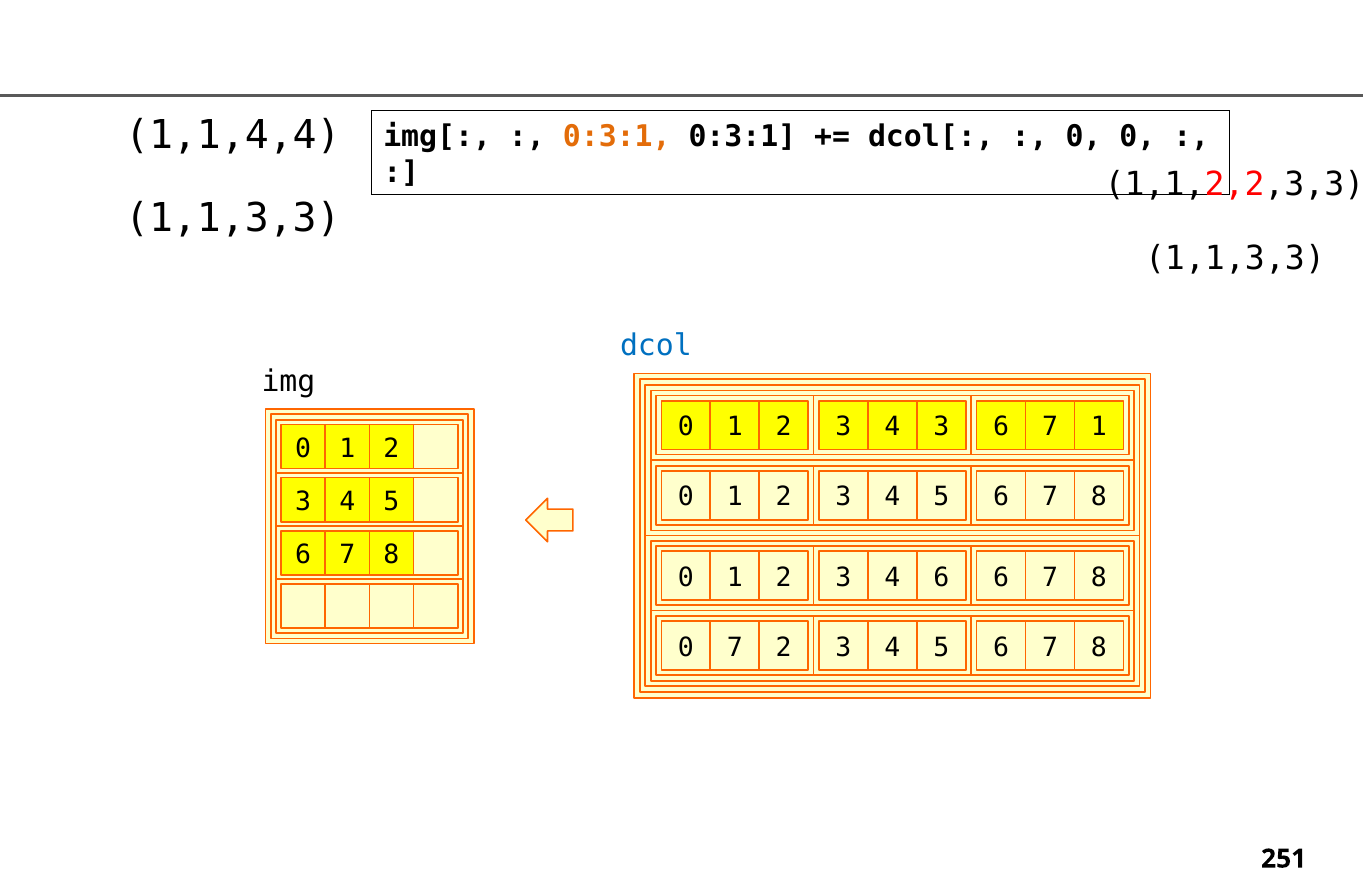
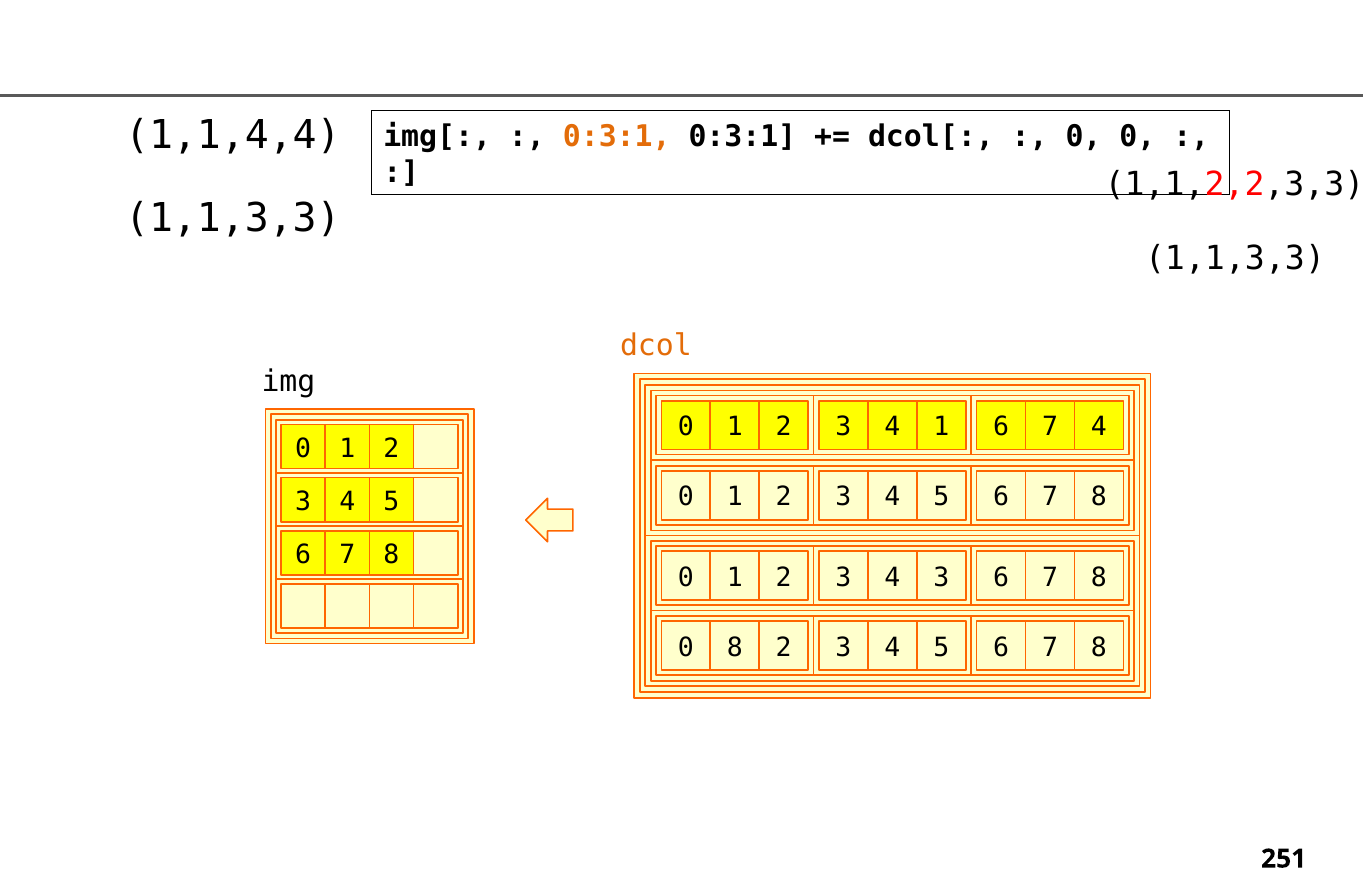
dcol colour: blue -> orange
4 3: 3 -> 1
7 1: 1 -> 4
4 6: 6 -> 3
0 7: 7 -> 8
